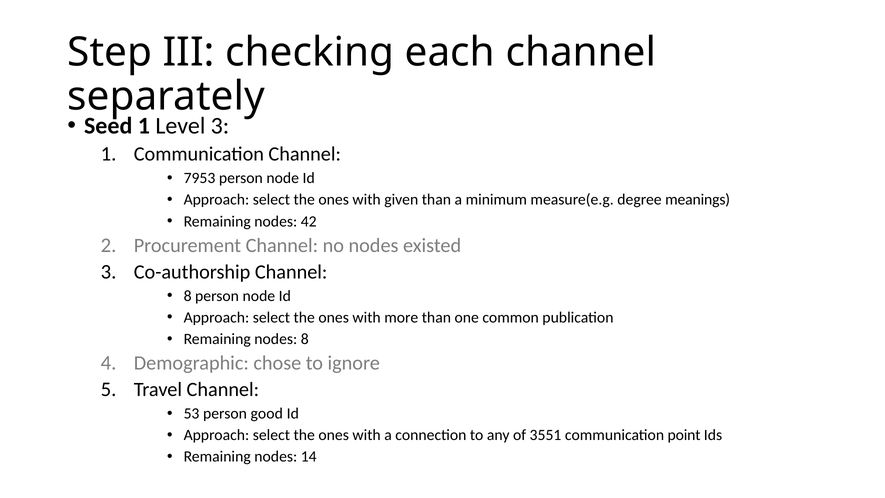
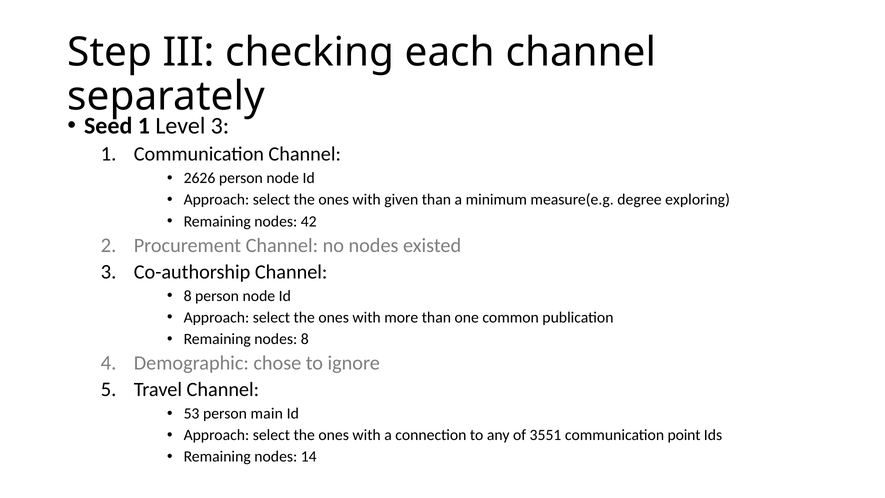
7953: 7953 -> 2626
meanings: meanings -> exploring
good: good -> main
